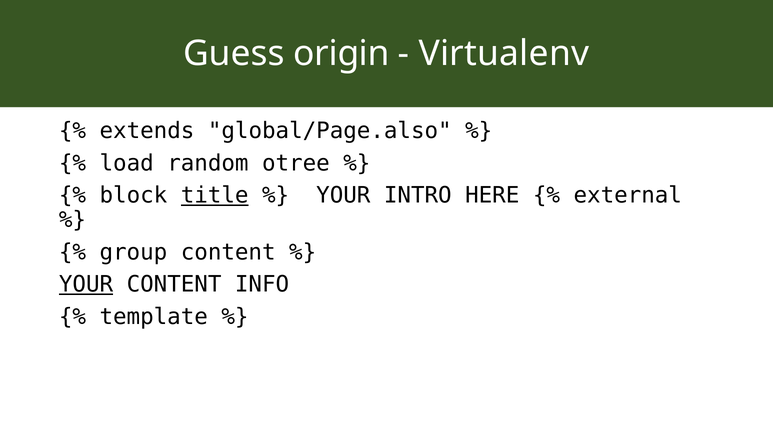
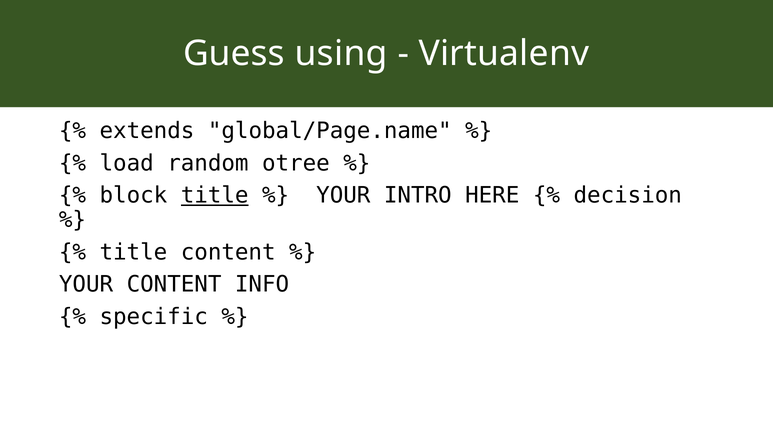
origin: origin -> using
global/Page.also: global/Page.also -> global/Page.name
external: external -> decision
group at (133, 252): group -> title
YOUR at (86, 284) underline: present -> none
template: template -> specific
